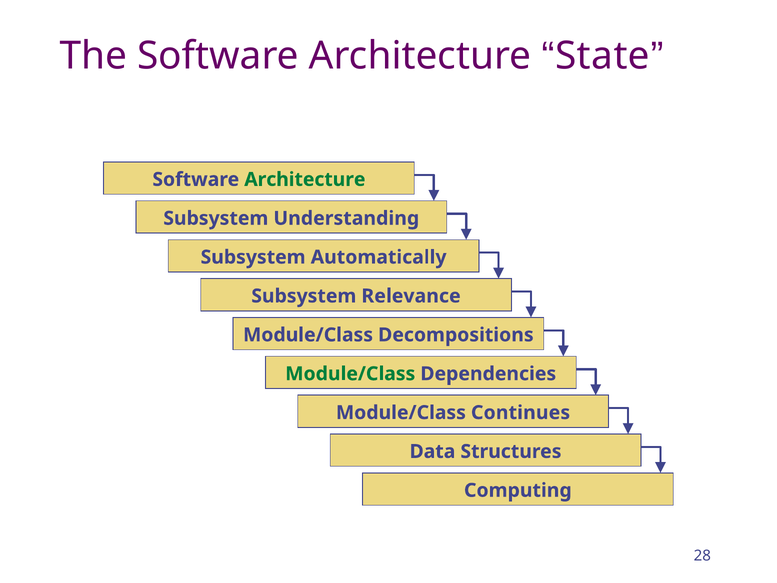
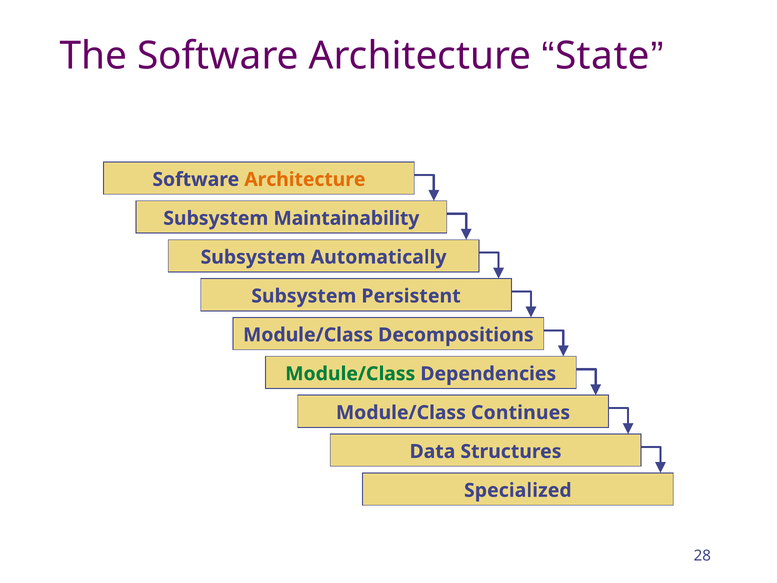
Architecture at (305, 179) colour: green -> orange
Understanding: Understanding -> Maintainability
Relevance: Relevance -> Persistent
Computing: Computing -> Specialized
